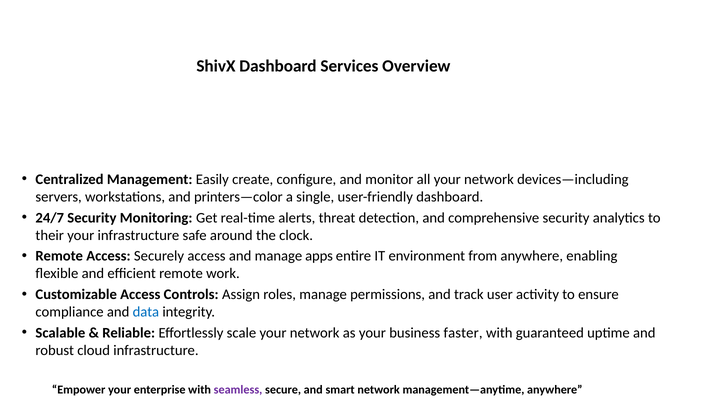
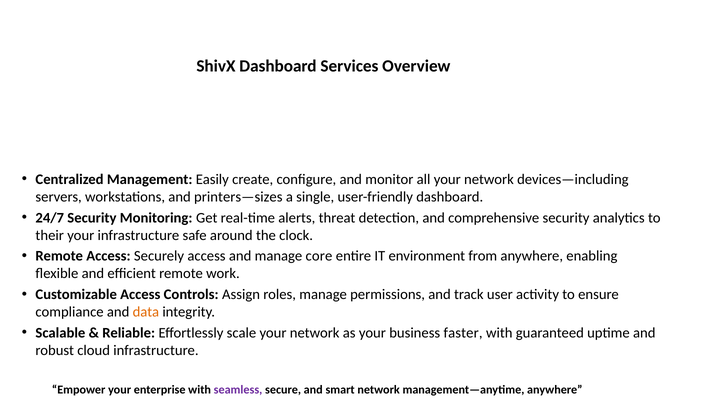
printers—color: printers—color -> printers—sizes
apps: apps -> core
data colour: blue -> orange
